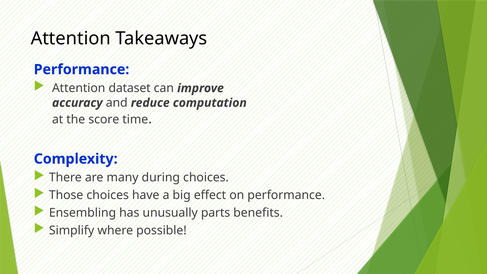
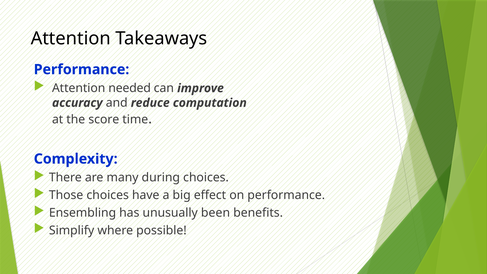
dataset: dataset -> needed
parts: parts -> been
